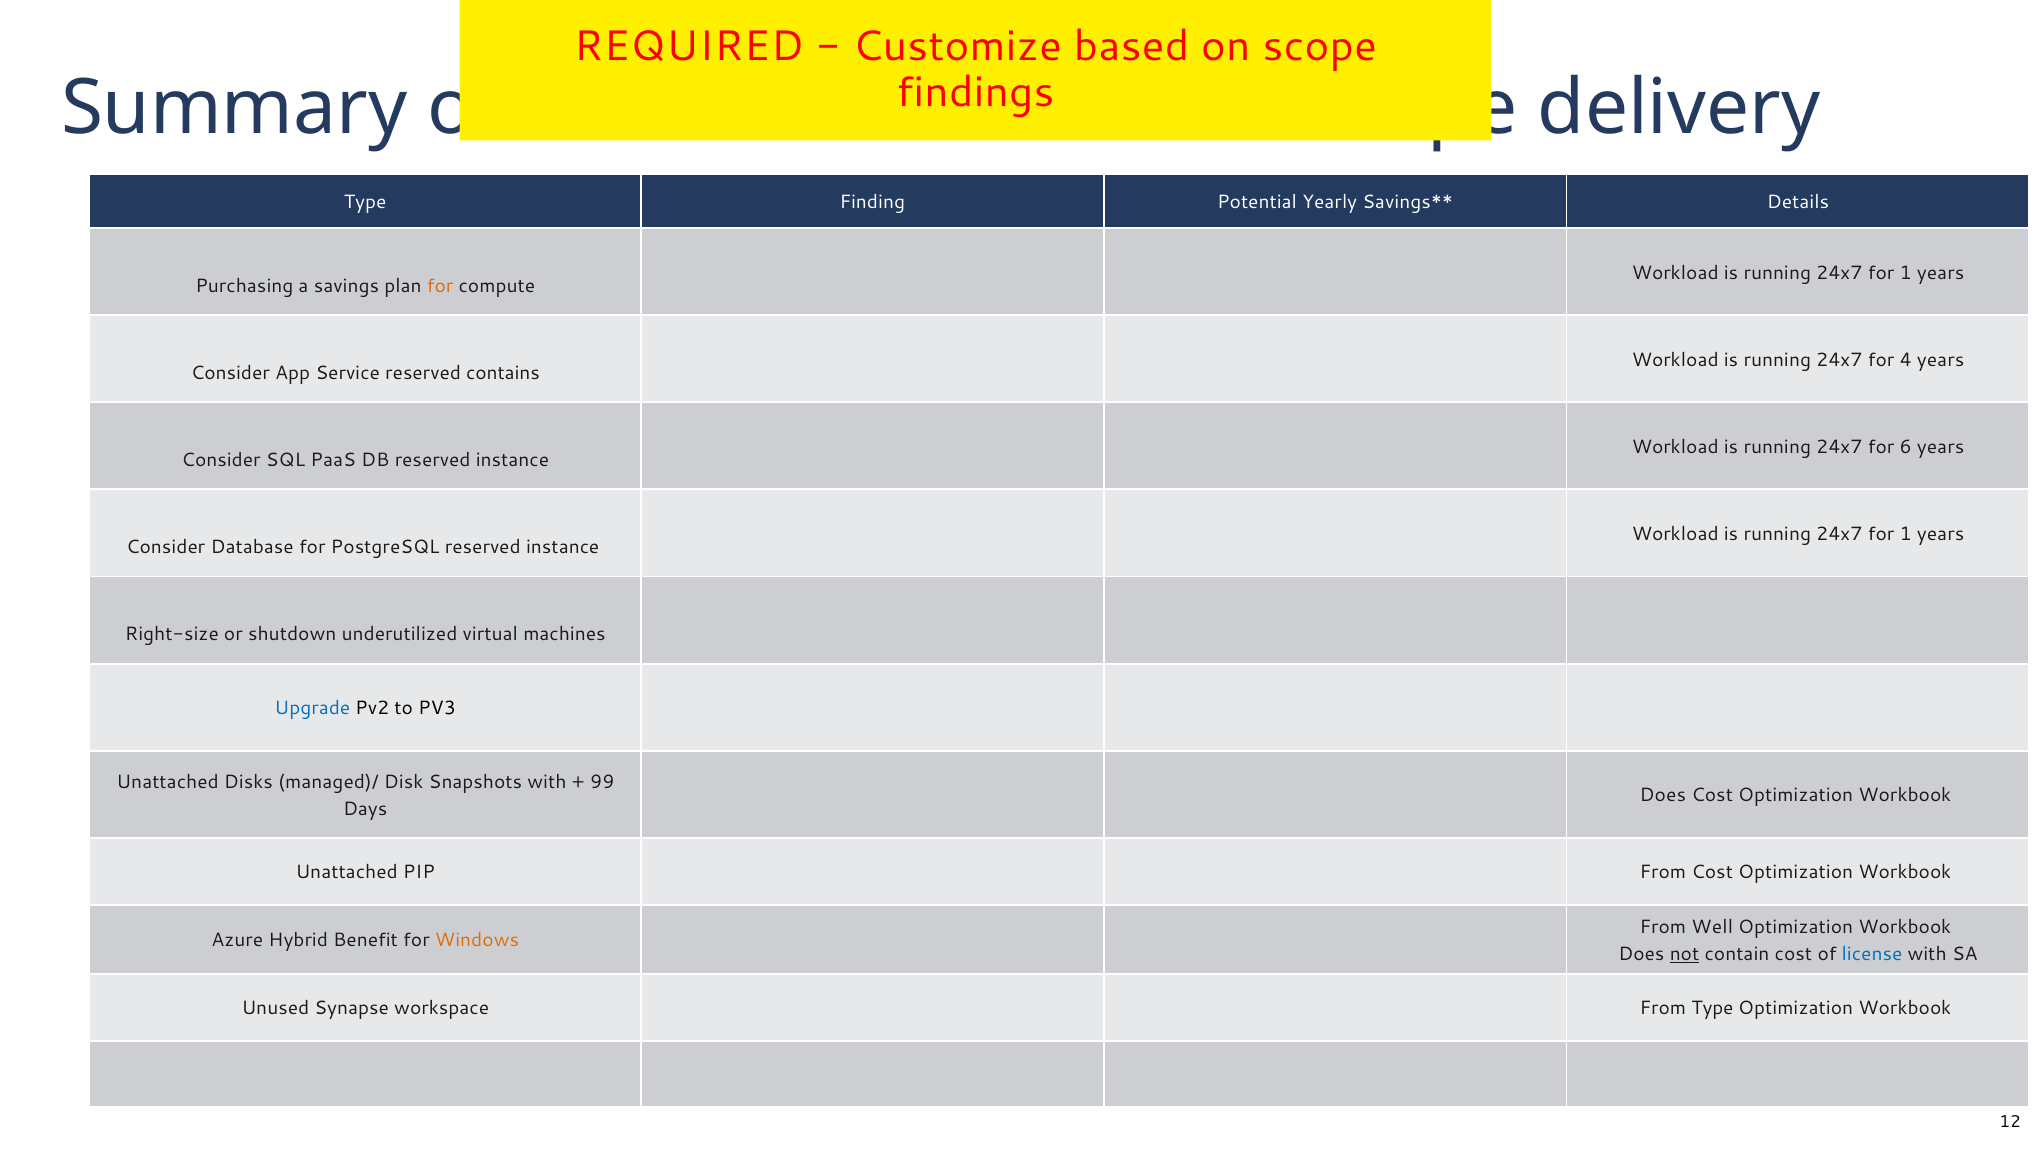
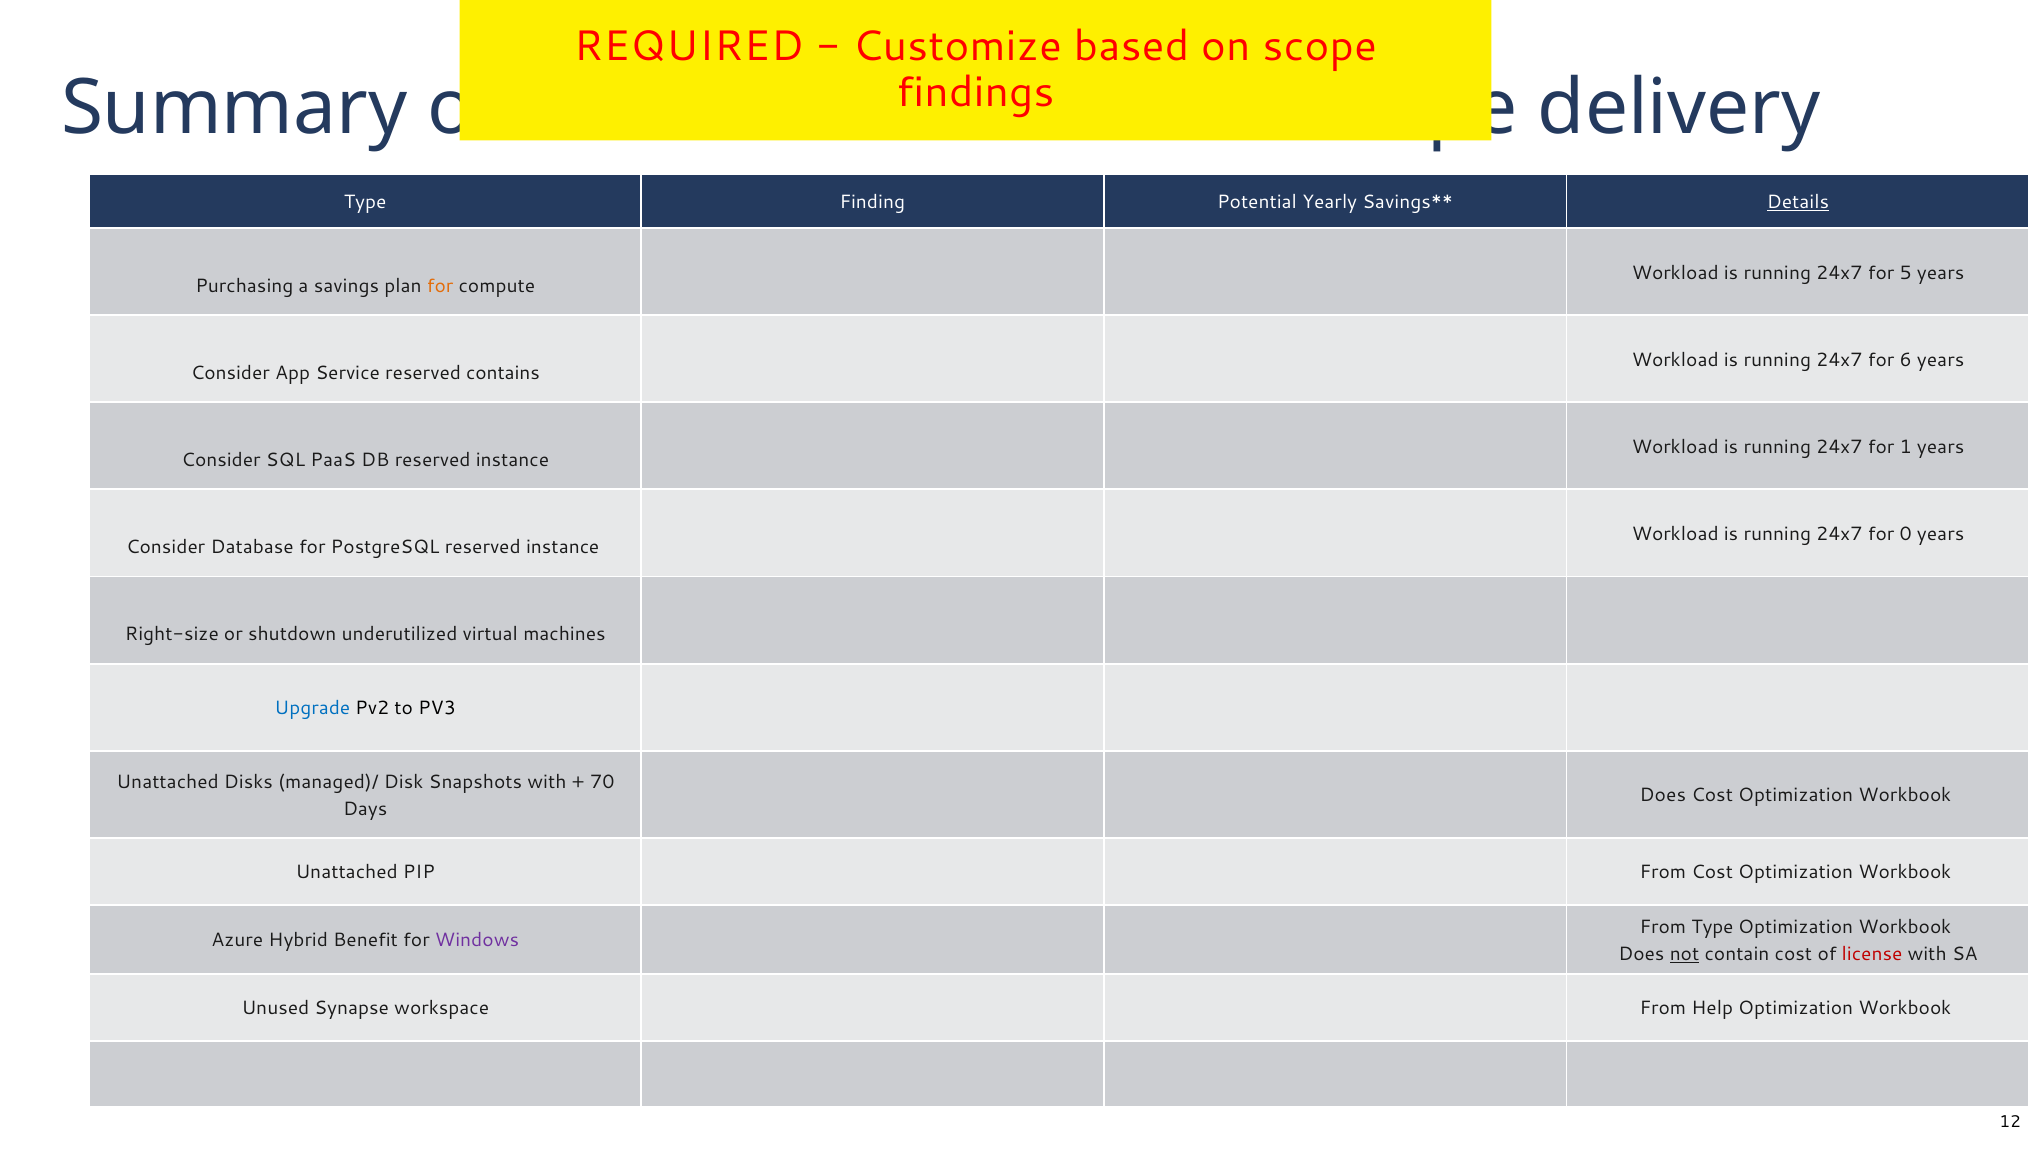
Details underline: none -> present
1 at (1906, 273): 1 -> 5
4: 4 -> 6
6: 6 -> 1
1 at (1906, 534): 1 -> 0
99: 99 -> 70
From Well: Well -> Type
Windows colour: orange -> purple
license colour: blue -> red
From Type: Type -> Help
